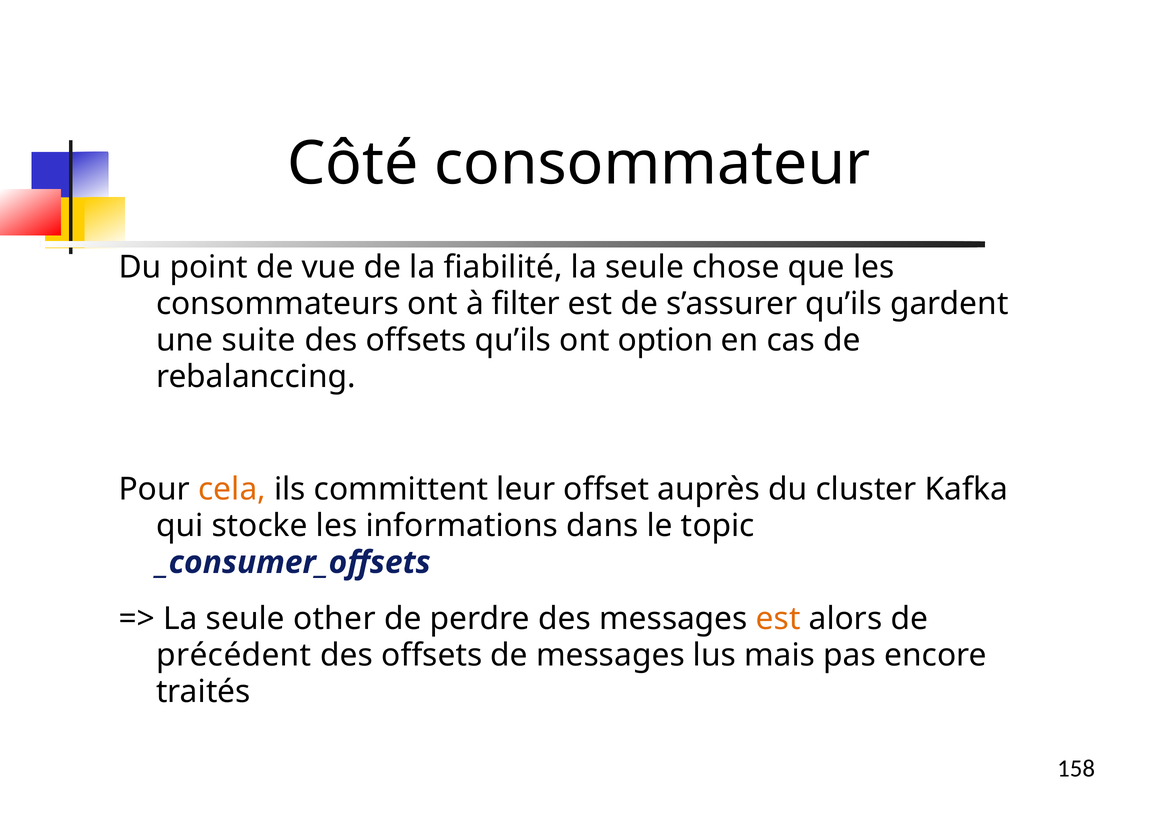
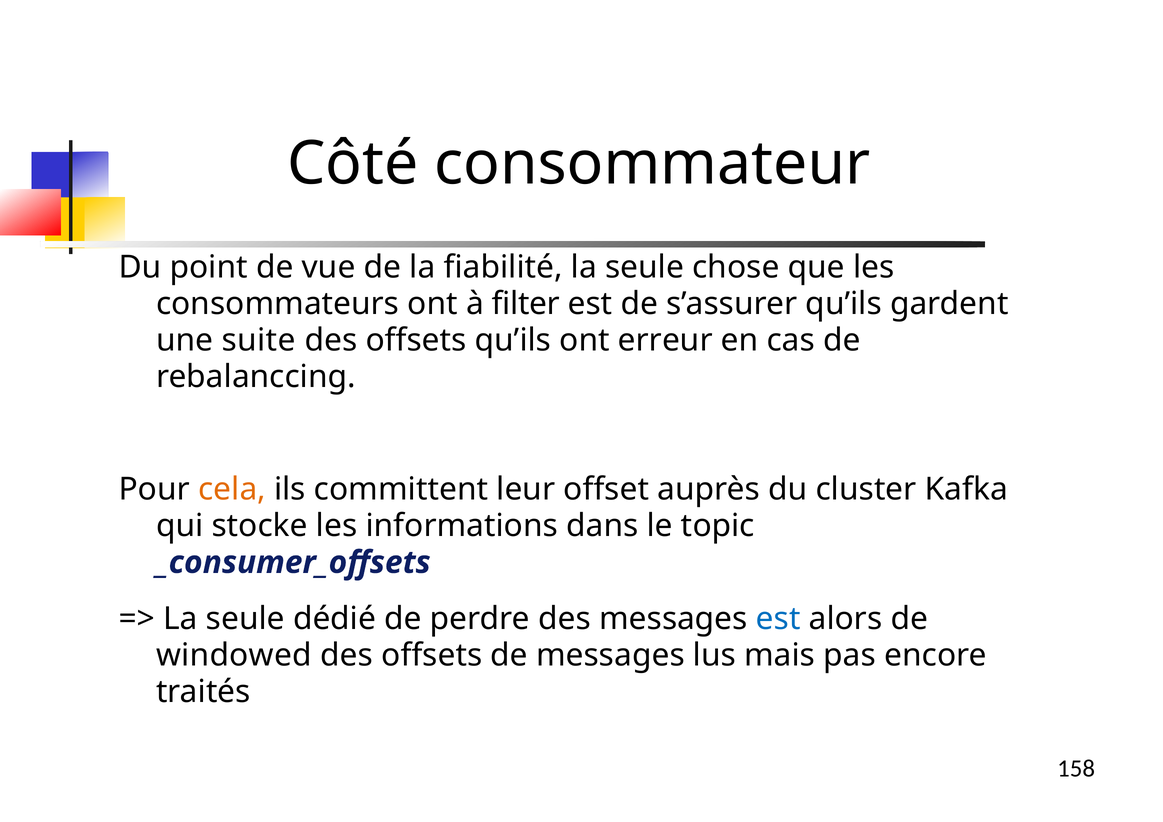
option: option -> erreur
other: other -> dédié
est at (778, 619) colour: orange -> blue
précédent: précédent -> windowed
